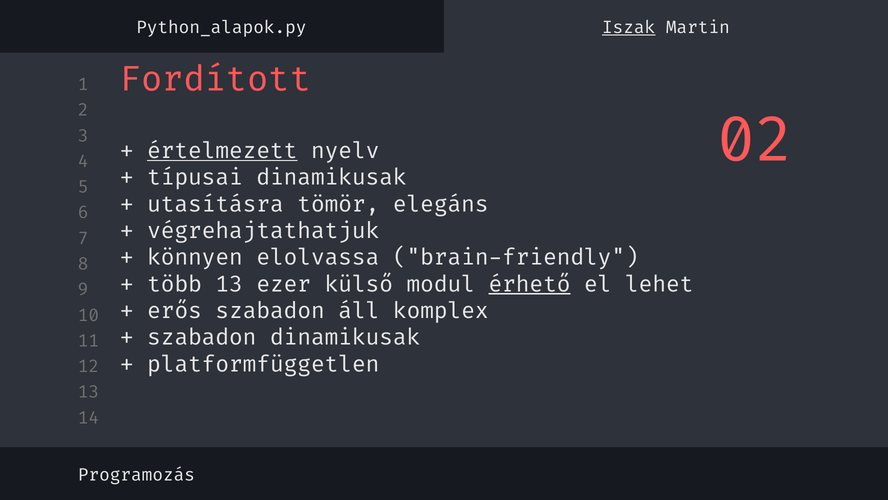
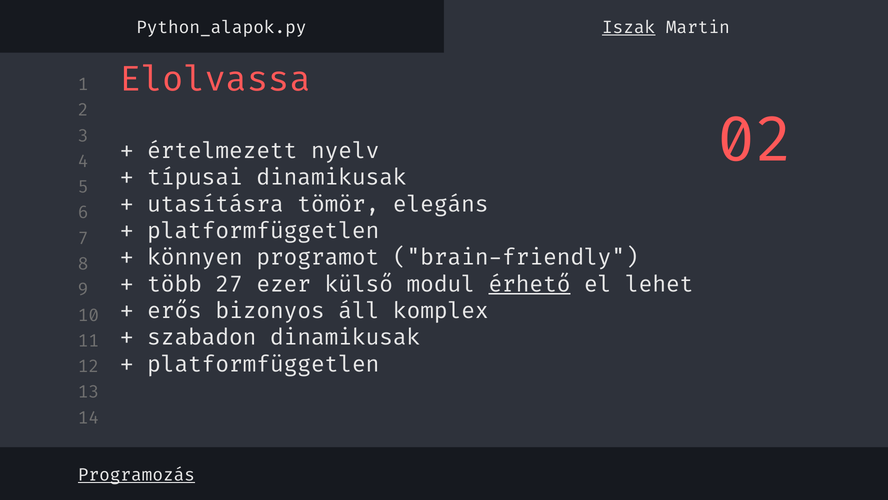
Fordított: Fordított -> Elolvassa
értelmezett underline: present -> none
végrehajtathatjuk at (263, 231): végrehajtathatjuk -> platformfüggetlen
elolvassa: elolvassa -> programot
több 13: 13 -> 27
erős szabadon: szabadon -> bizonyos
Programozás underline: none -> present
